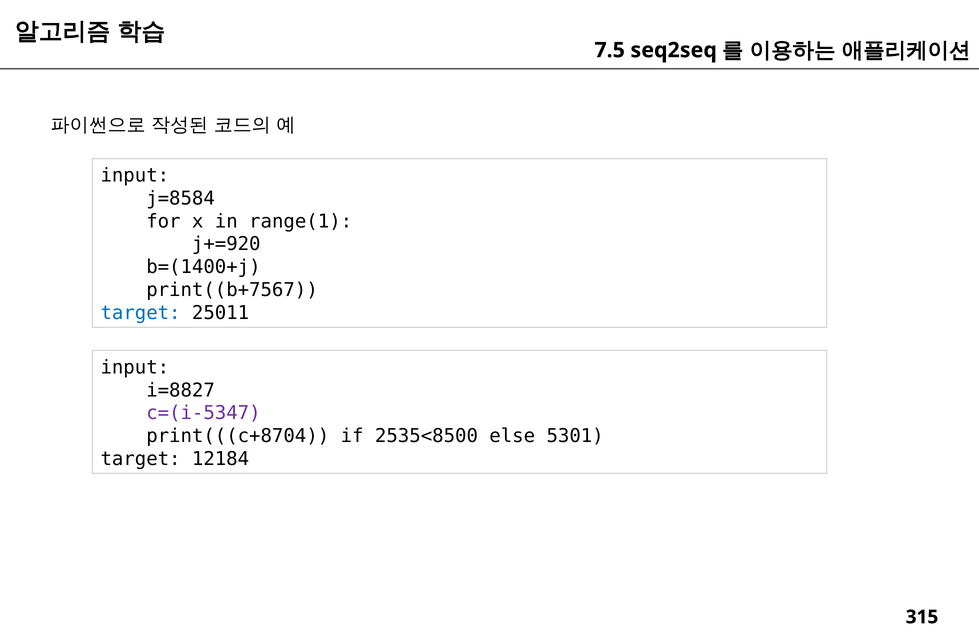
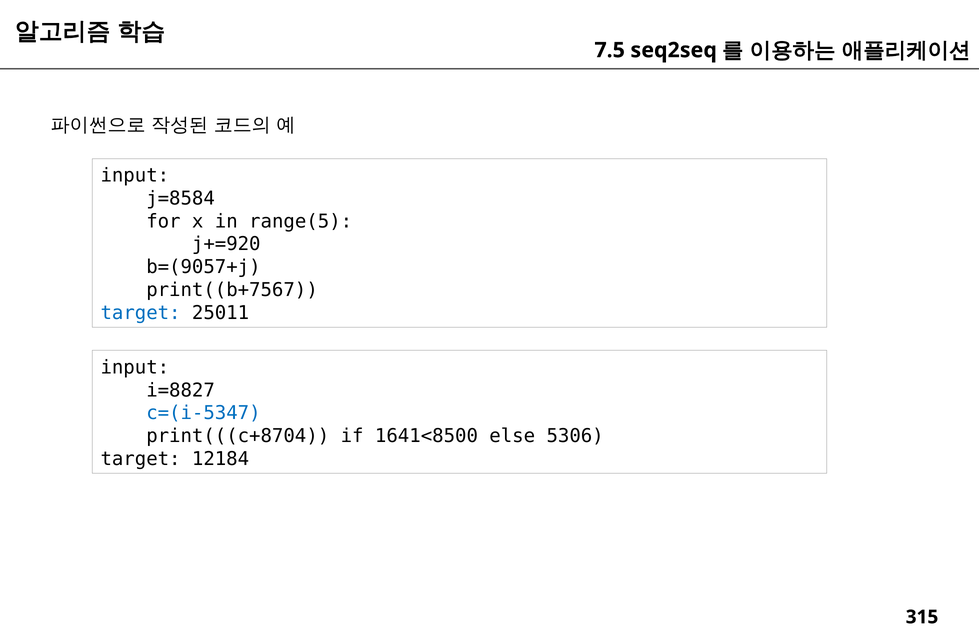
range(1: range(1 -> range(5
b=(1400+j: b=(1400+j -> b=(9057+j
c=(i-5347 colour: purple -> blue
2535<8500: 2535<8500 -> 1641<8500
5301: 5301 -> 5306
